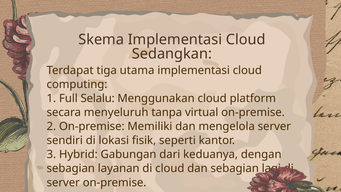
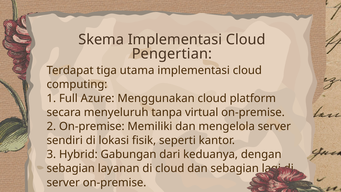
Sedangkan: Sedangkan -> Pengertian
Selalu: Selalu -> Azure
